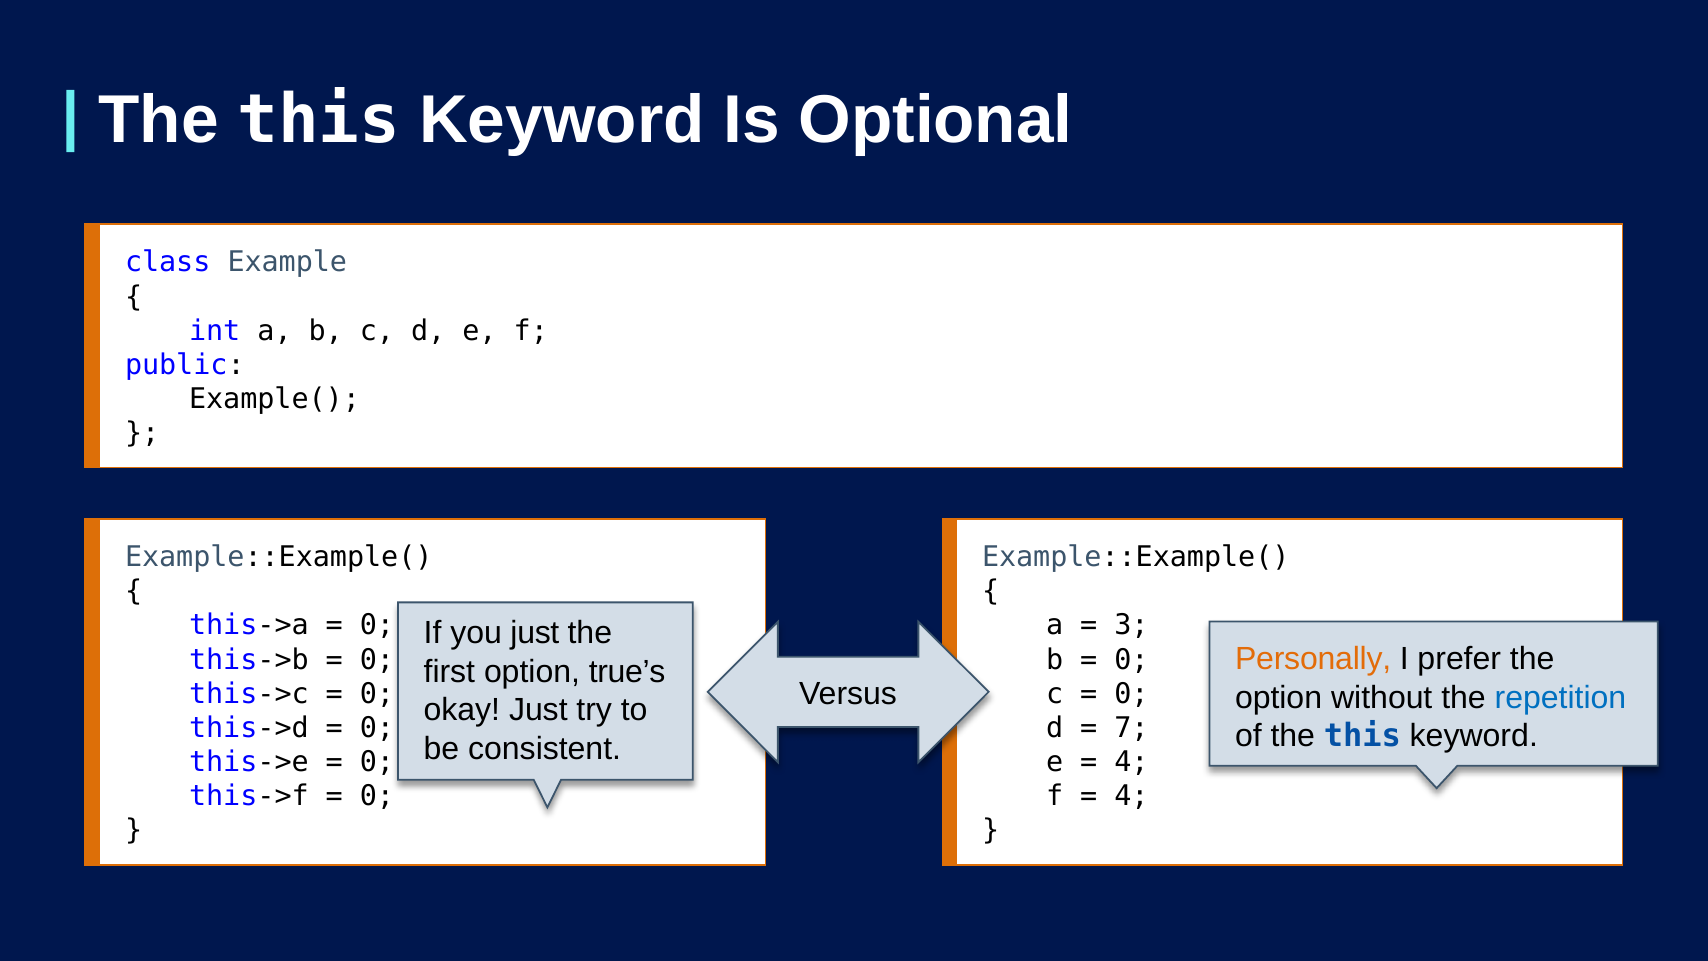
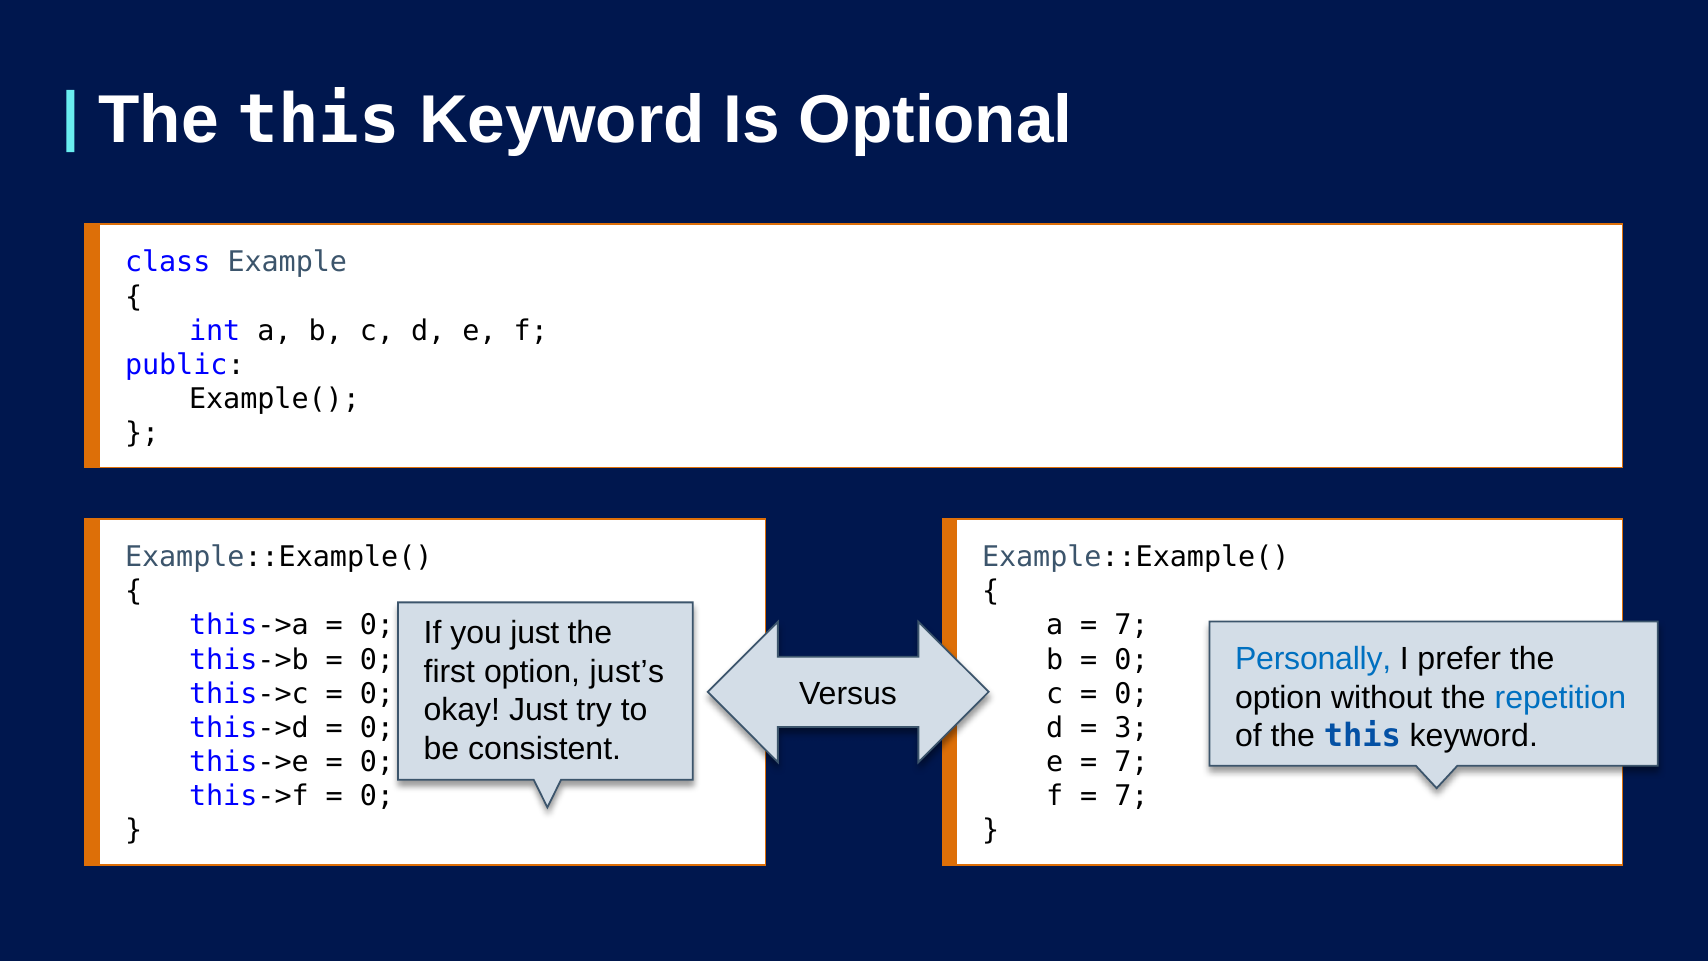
3 at (1131, 625): 3 -> 7
Personally colour: orange -> blue
true’s: true’s -> just’s
7: 7 -> 3
4 at (1131, 762): 4 -> 7
4 at (1131, 796): 4 -> 7
